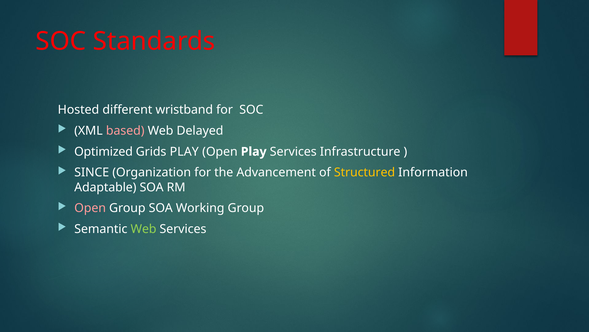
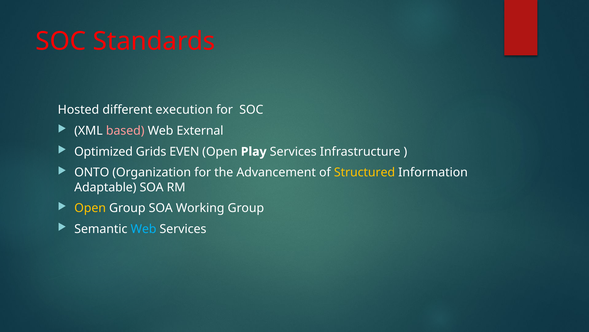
wristband: wristband -> execution
Delayed: Delayed -> External
Grids PLAY: PLAY -> EVEN
SINCE: SINCE -> ONTO
Open at (90, 208) colour: pink -> yellow
Web at (144, 229) colour: light green -> light blue
